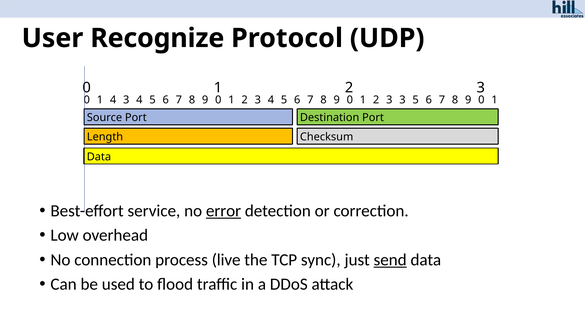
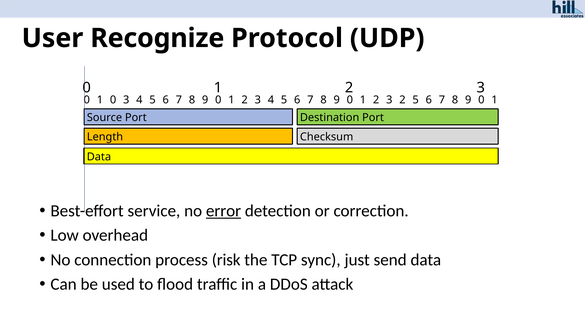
4 at (113, 100): 4 -> 0
3 3: 3 -> 2
live: live -> risk
send underline: present -> none
